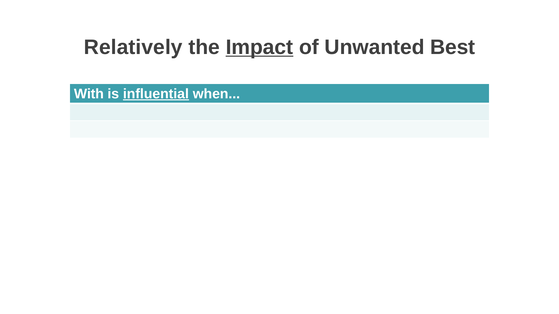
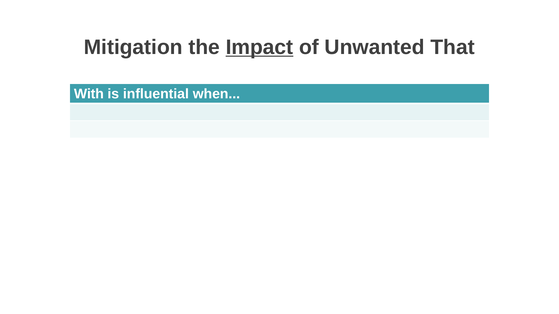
Relatively: Relatively -> Mitigation
Best: Best -> That
influential underline: present -> none
